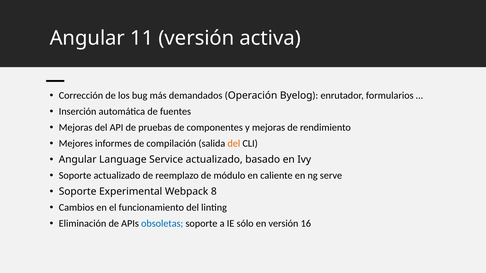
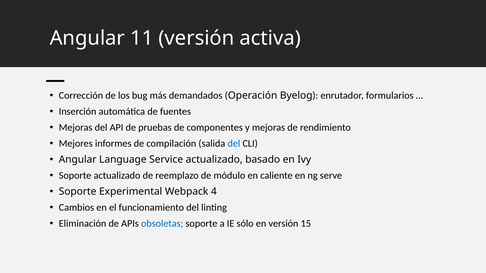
del at (234, 144) colour: orange -> blue
8: 8 -> 4
16: 16 -> 15
